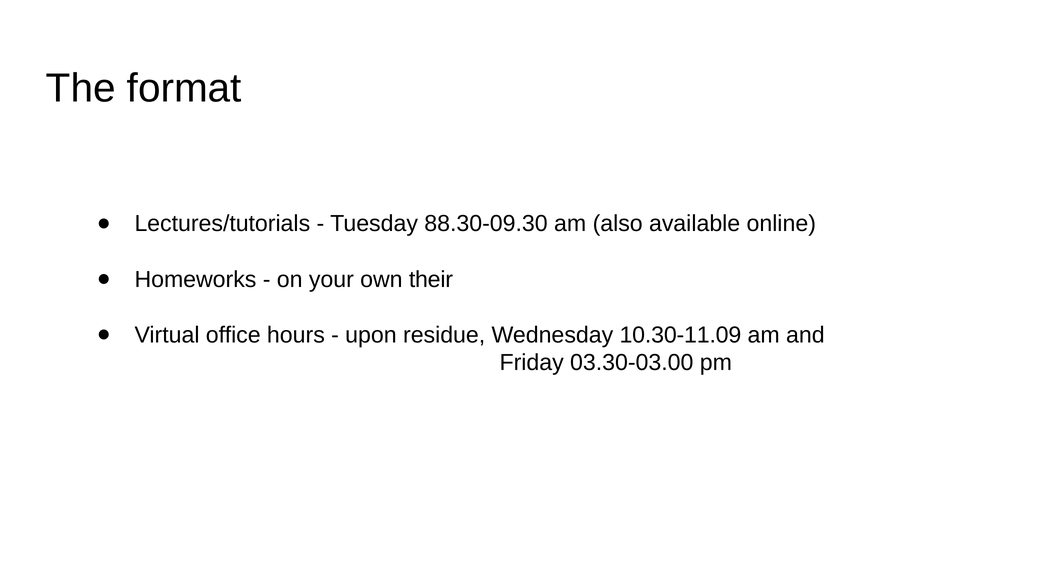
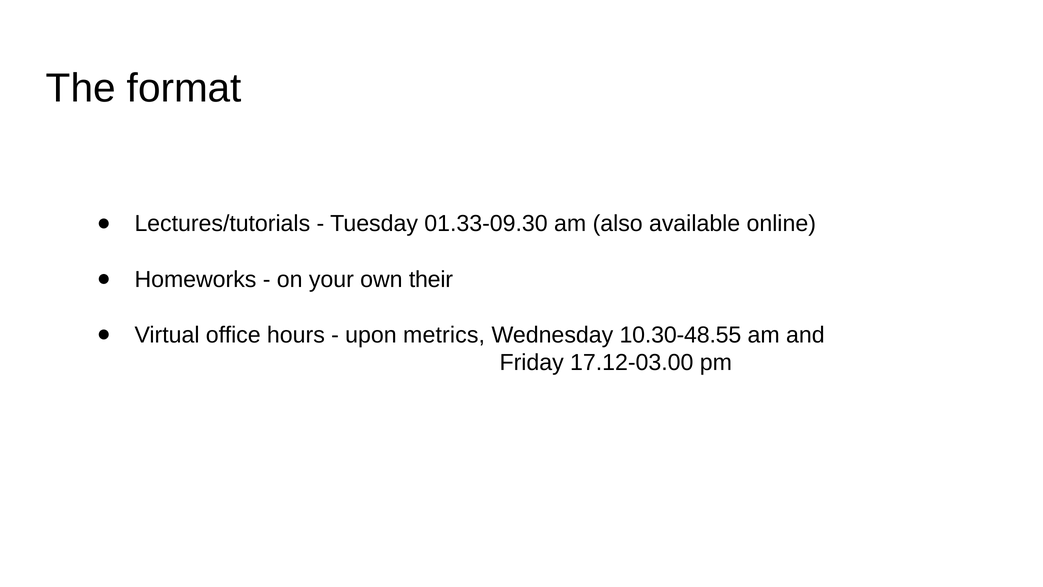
88.30-09.30: 88.30-09.30 -> 01.33-09.30
residue: residue -> metrics
10.30-11.09: 10.30-11.09 -> 10.30-48.55
03.30-03.00: 03.30-03.00 -> 17.12-03.00
